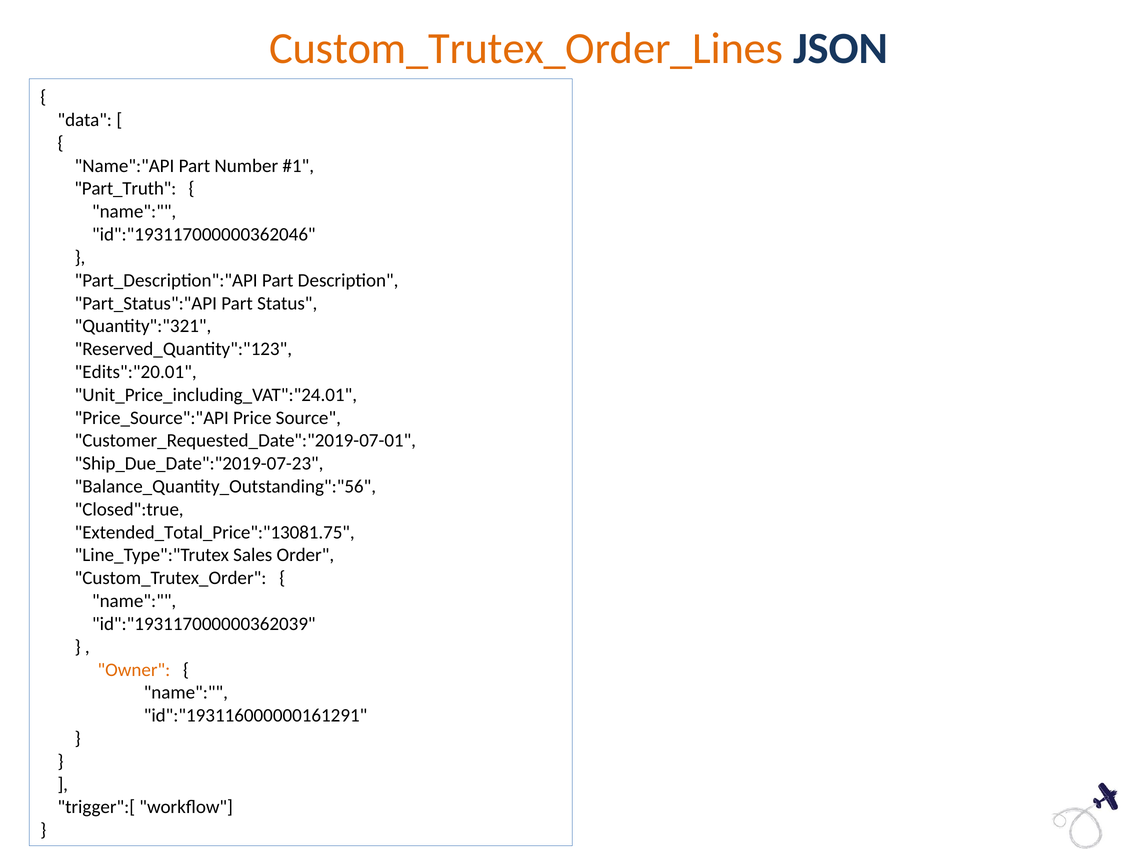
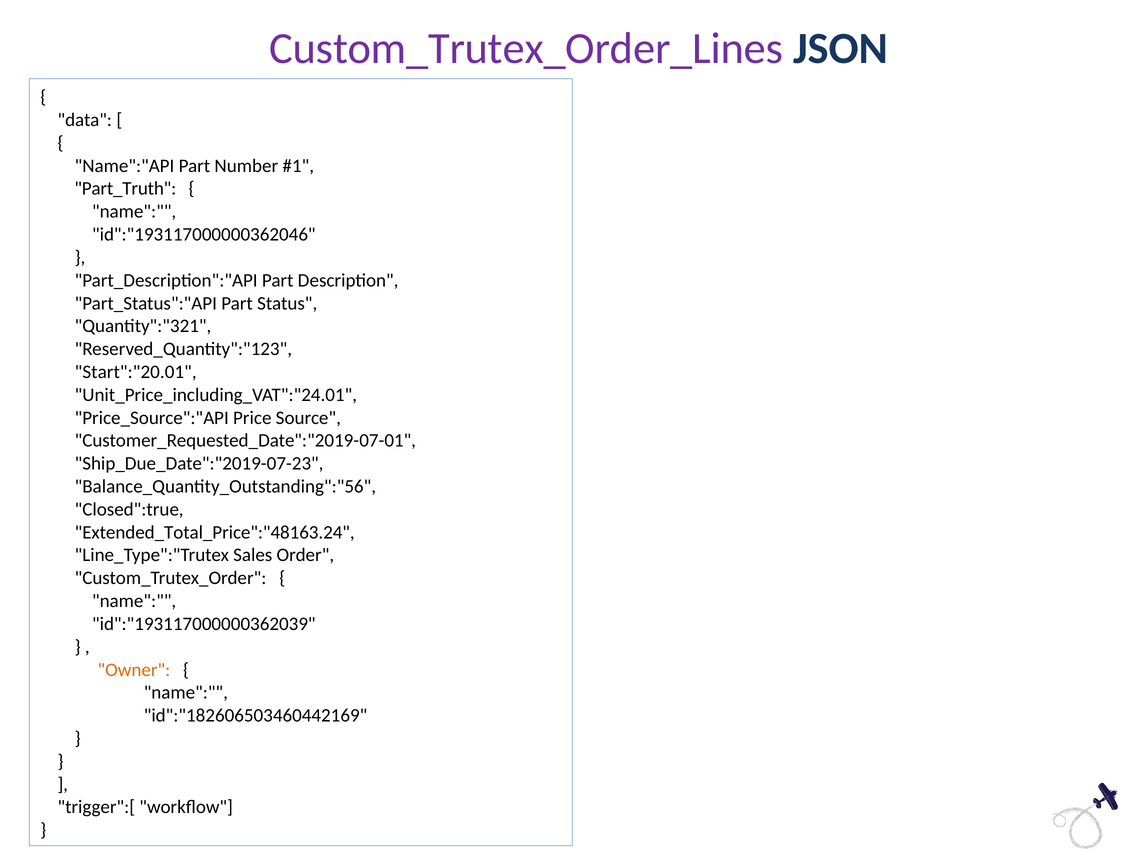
Custom_Trutex_Order_Lines colour: orange -> purple
Edits":"20.01: Edits":"20.01 -> Start":"20.01
Extended_Total_Price":"13081.75: Extended_Total_Price":"13081.75 -> Extended_Total_Price":"48163.24
id":"193116000000161291: id":"193116000000161291 -> id":"182606503460442169
